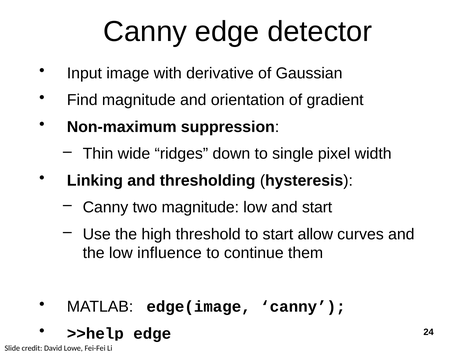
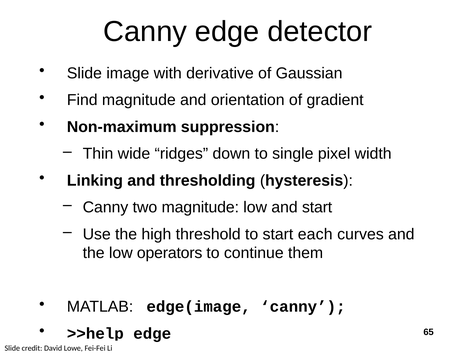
Input at (84, 73): Input -> Slide
allow: allow -> each
influence: influence -> operators
24: 24 -> 65
